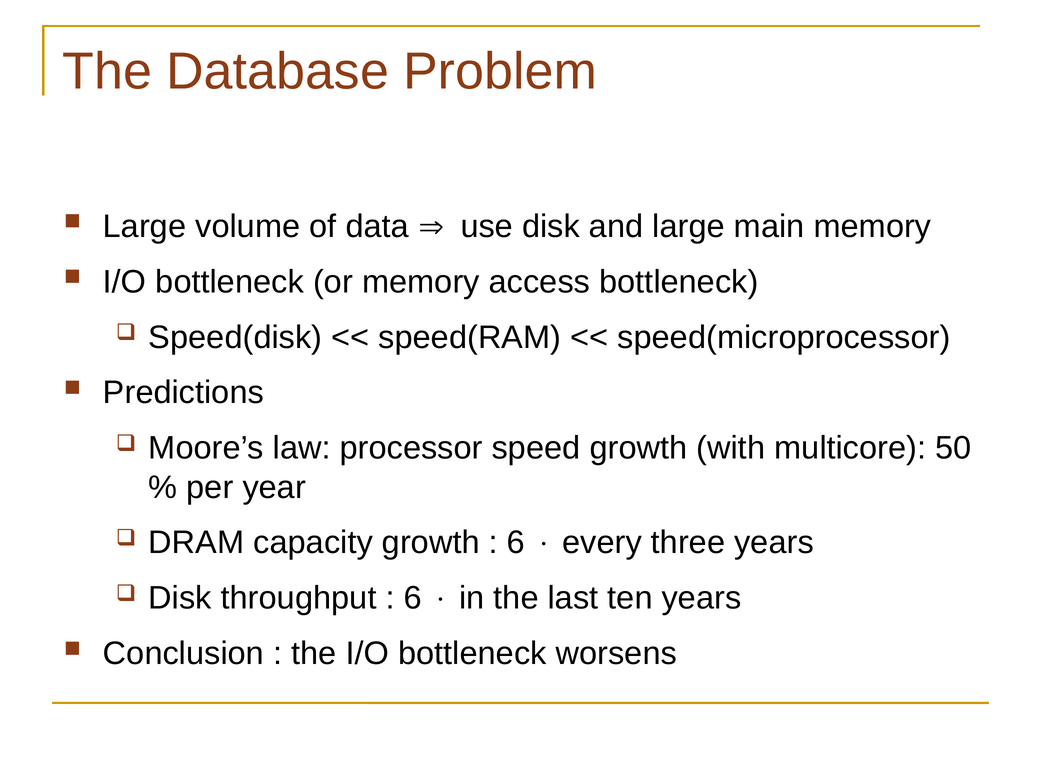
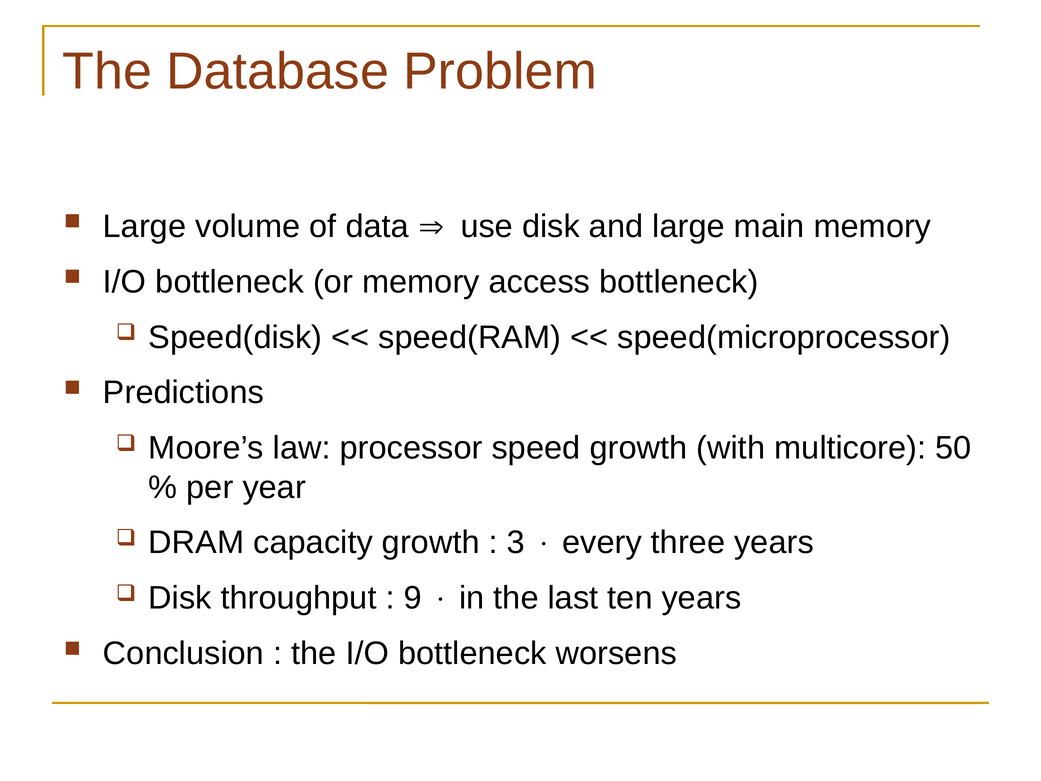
6 at (516, 543): 6 -> 3
6 at (413, 598): 6 -> 9
